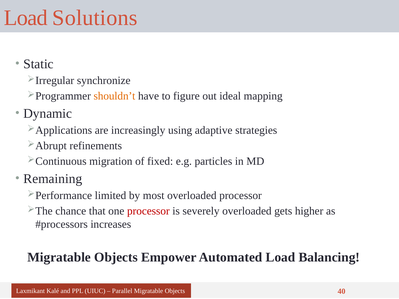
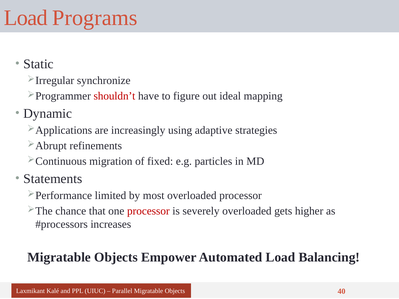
Solutions: Solutions -> Programs
shouldn’t colour: orange -> red
Remaining: Remaining -> Statements
